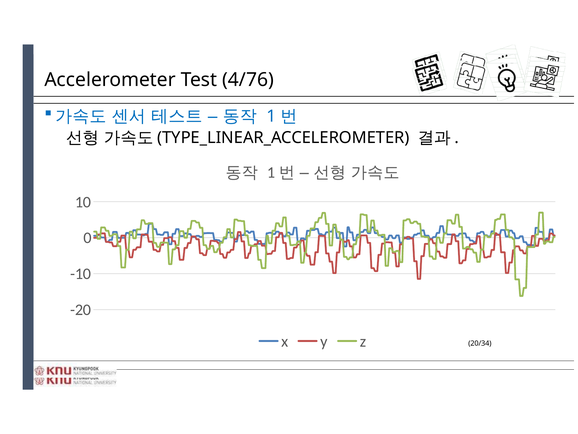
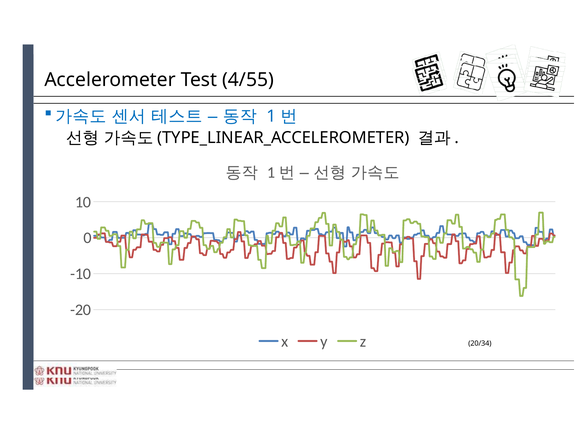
4/76: 4/76 -> 4/55
